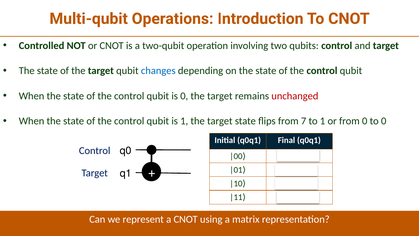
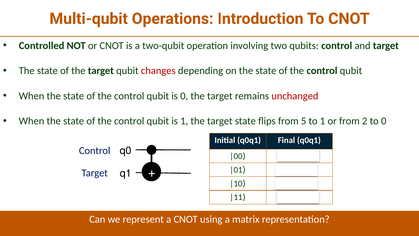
changes colour: blue -> red
7: 7 -> 5
from 0: 0 -> 2
